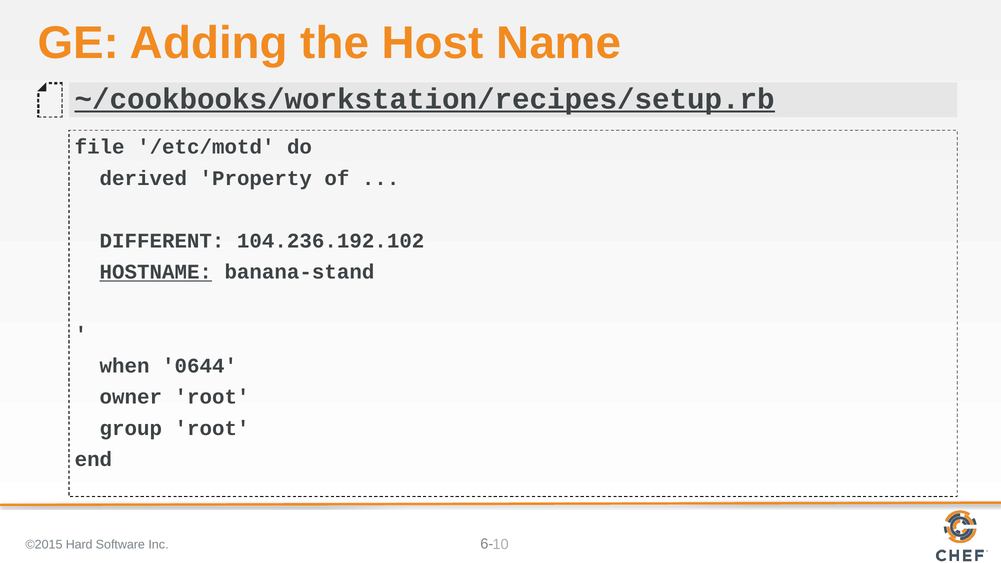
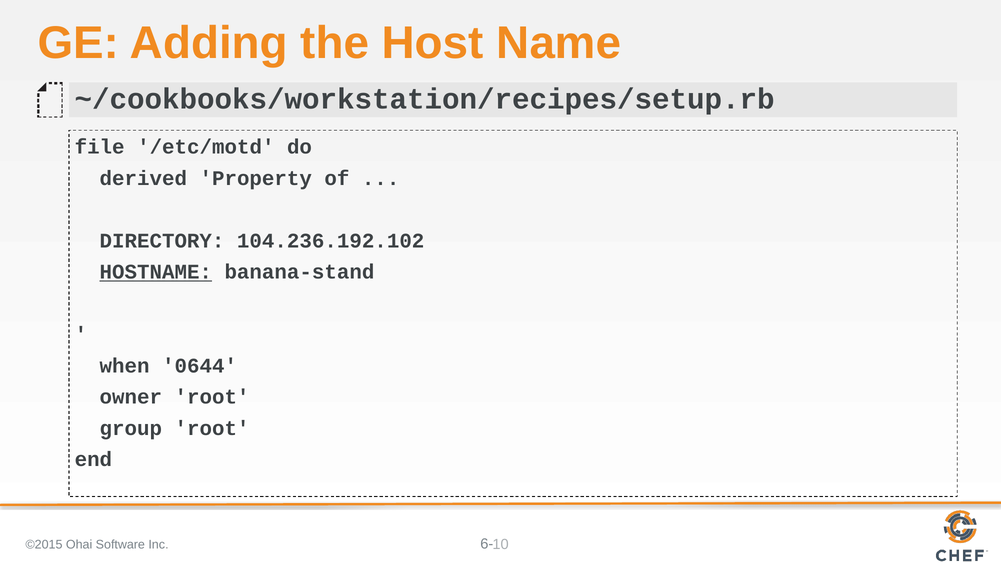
~/cookbooks/workstation/recipes/setup.rb underline: present -> none
DIFFERENT: DIFFERENT -> DIRECTORY
Hard: Hard -> Ohai
